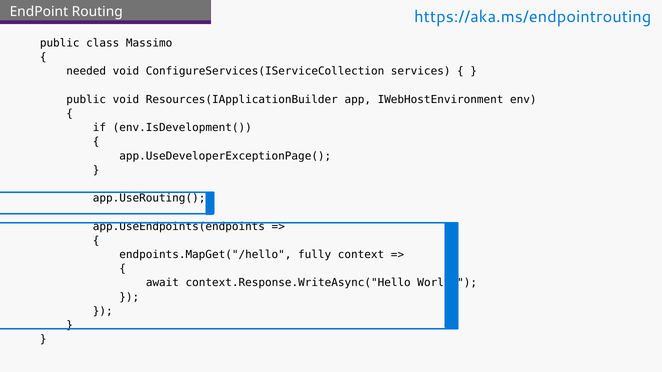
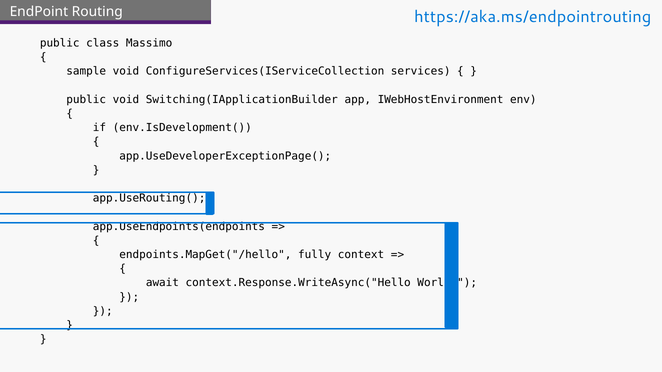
needed: needed -> sample
Resources(IApplicationBuilder: Resources(IApplicationBuilder -> Switching(IApplicationBuilder
